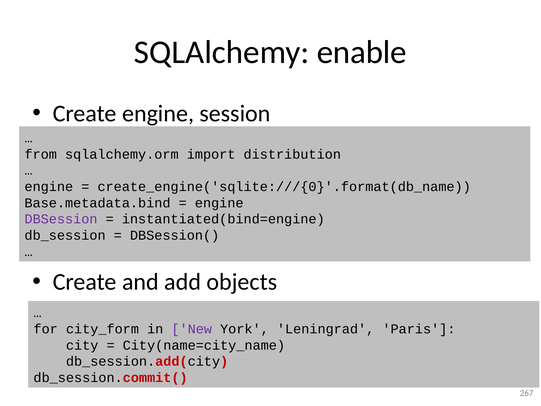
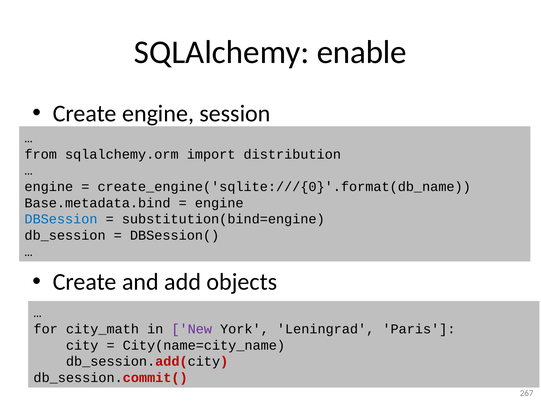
DBSession colour: purple -> blue
instantiated(bind=engine: instantiated(bind=engine -> substitution(bind=engine
city_form: city_form -> city_math
